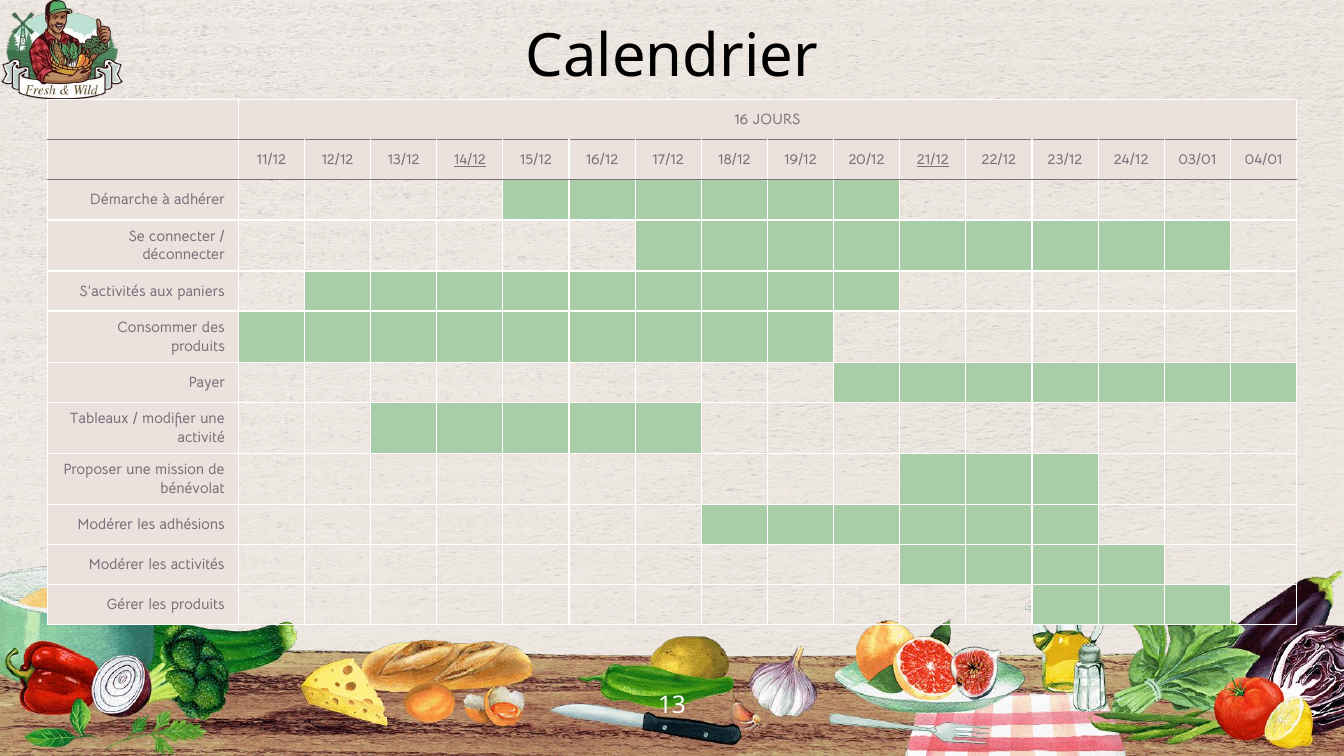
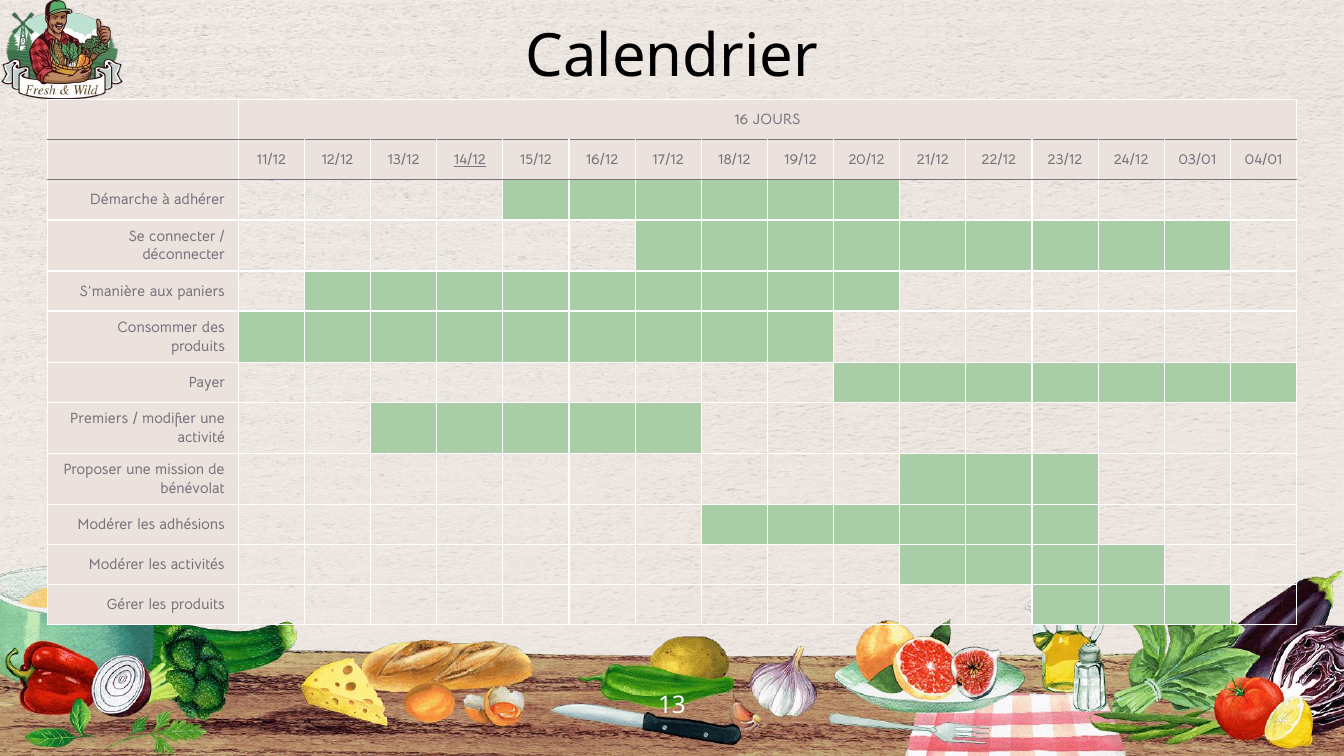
21/12 underline: present -> none
S’activités: S’activités -> S’manière
Tableaux: Tableaux -> Premiers
